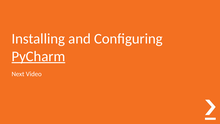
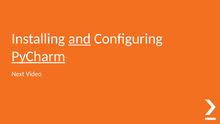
and underline: none -> present
